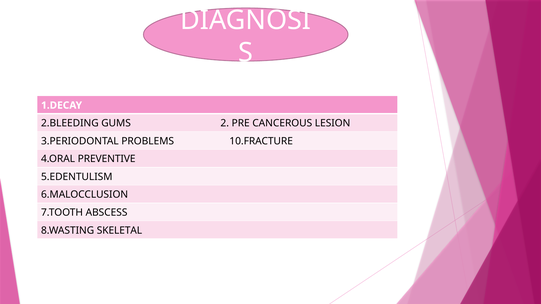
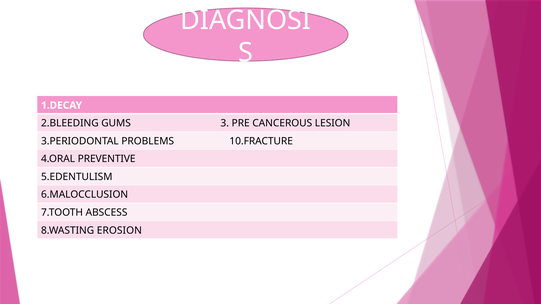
2: 2 -> 3
SKELETAL: SKELETAL -> EROSION
